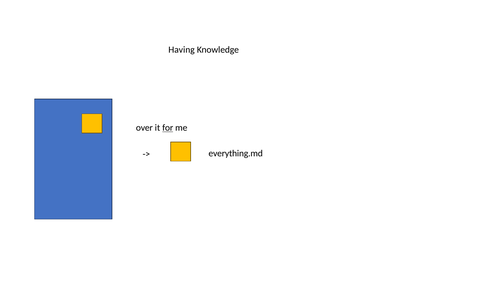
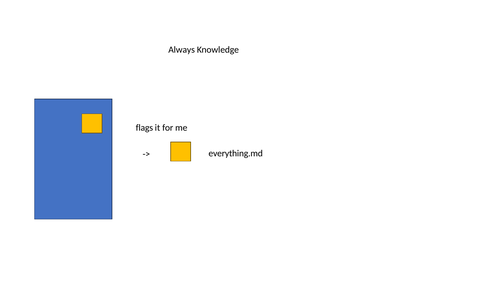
Having: Having -> Always
over: over -> flags
for underline: present -> none
